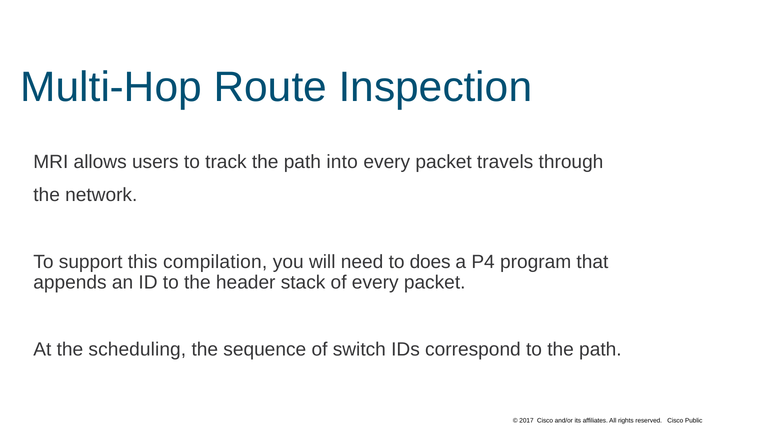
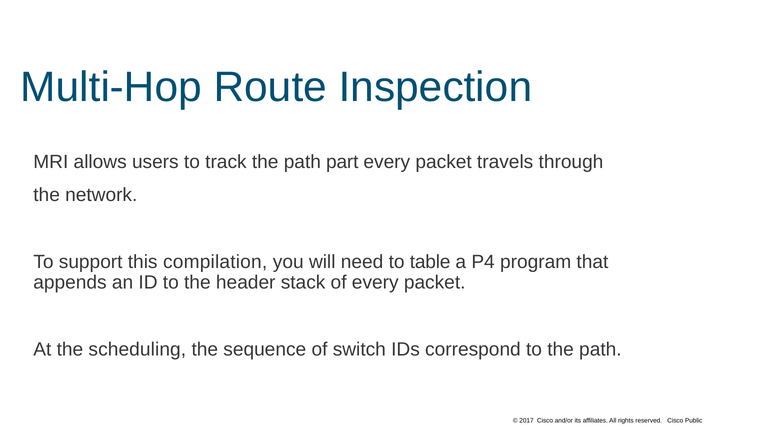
into: into -> part
does: does -> table
